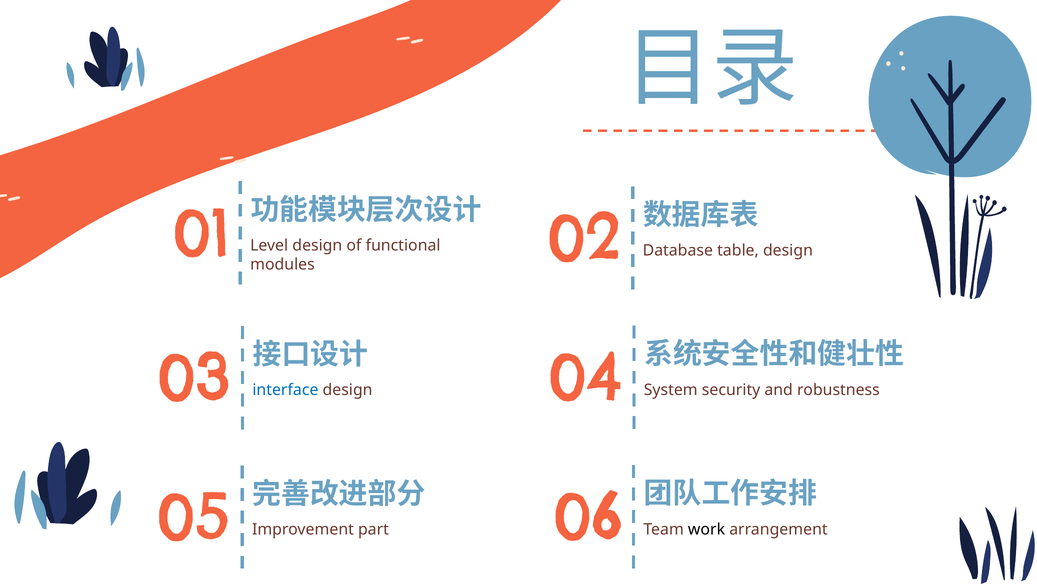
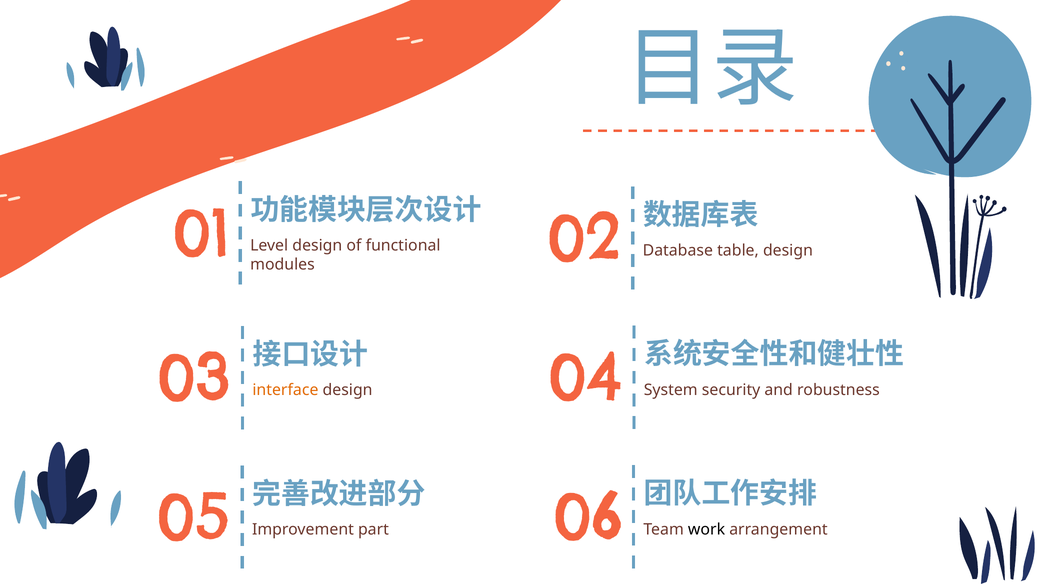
interface colour: blue -> orange
